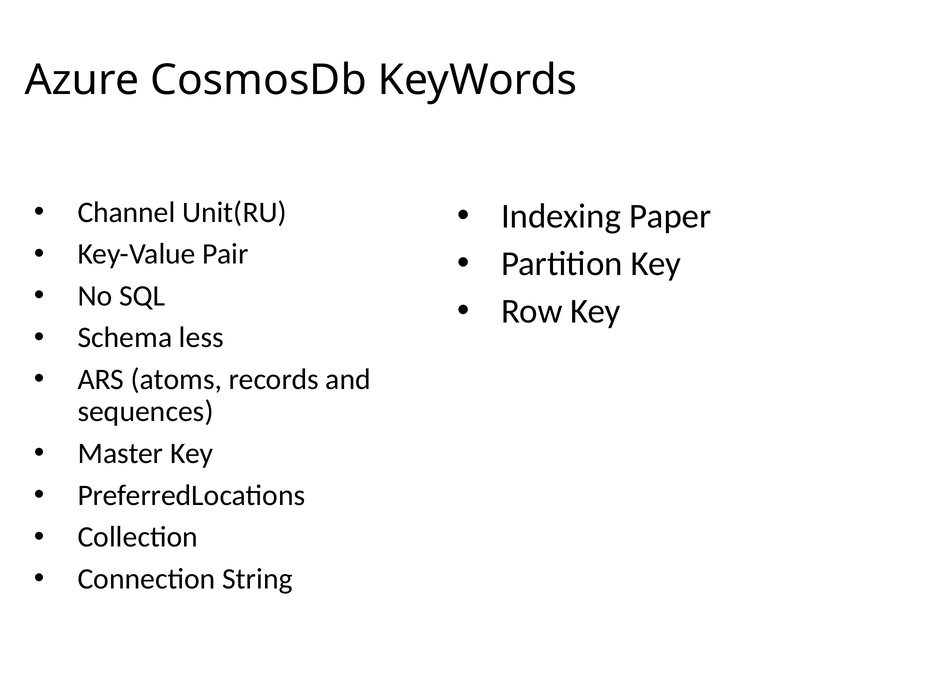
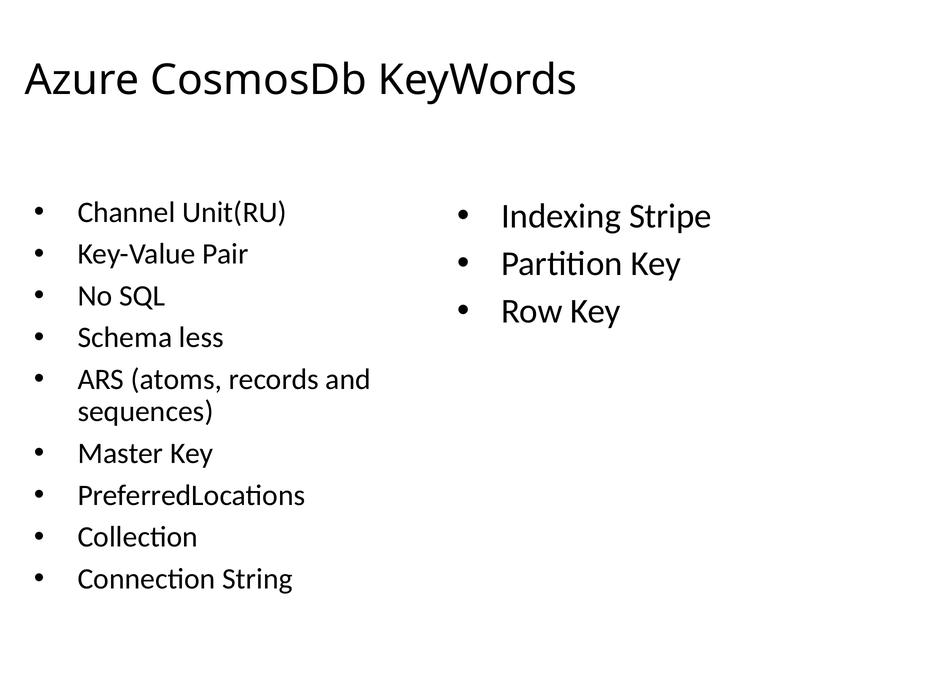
Paper: Paper -> Stripe
